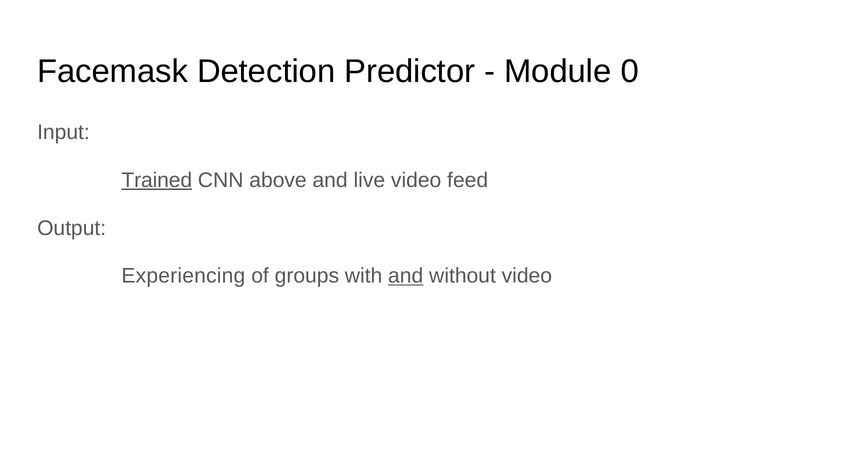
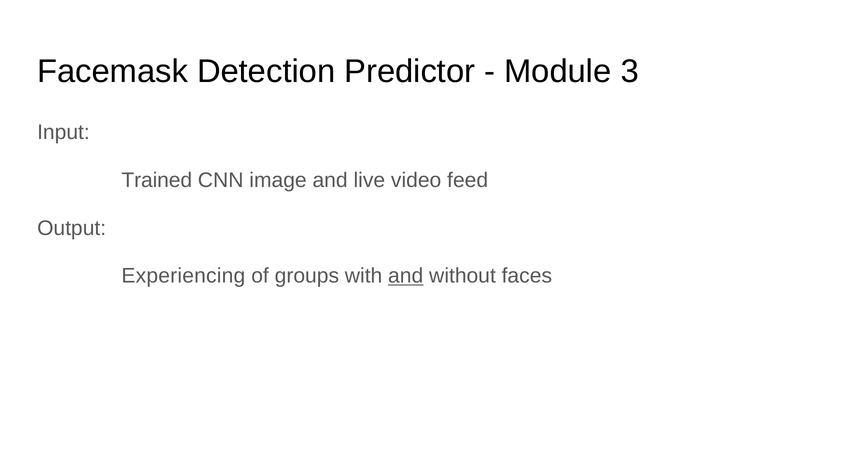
0: 0 -> 3
Trained underline: present -> none
above: above -> image
without video: video -> faces
